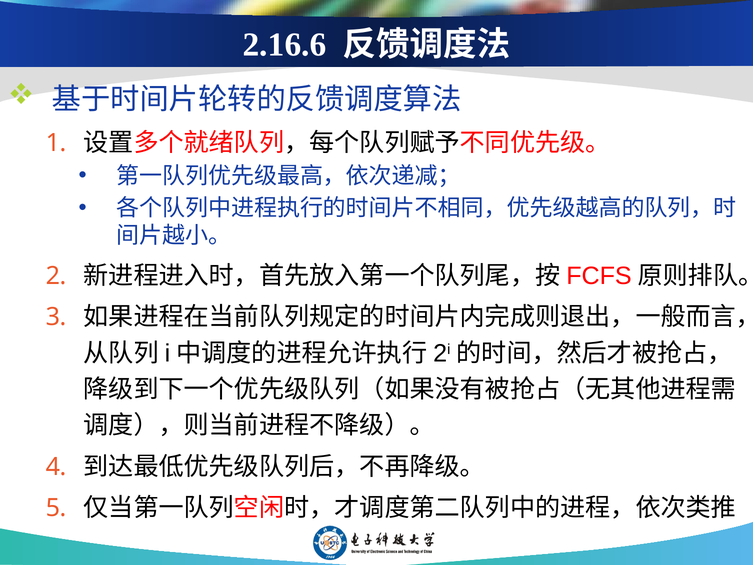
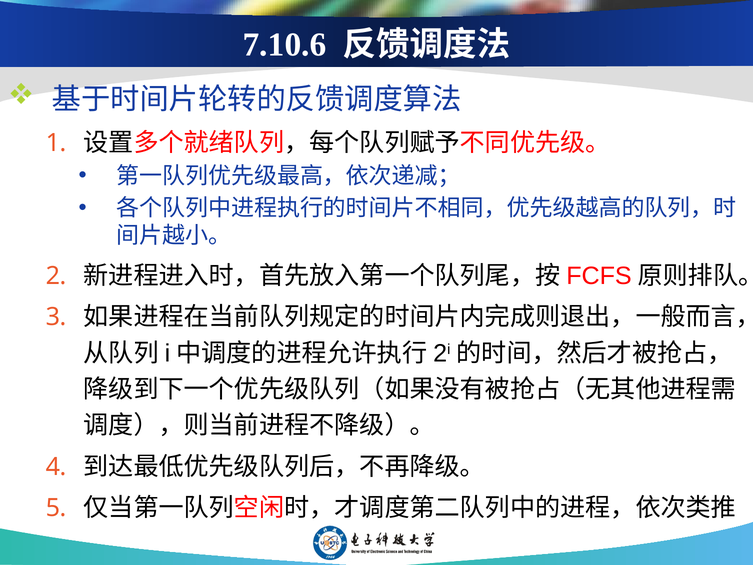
2.16.6: 2.16.6 -> 7.10.6
